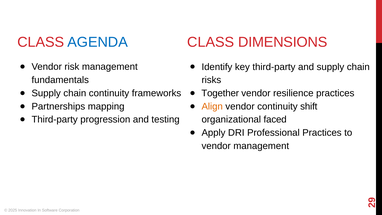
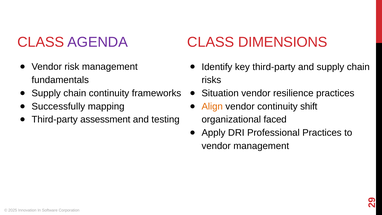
AGENDA colour: blue -> purple
Together: Together -> Situation
Partnerships: Partnerships -> Successfully
progression: progression -> assessment
